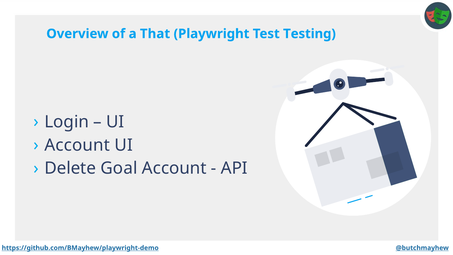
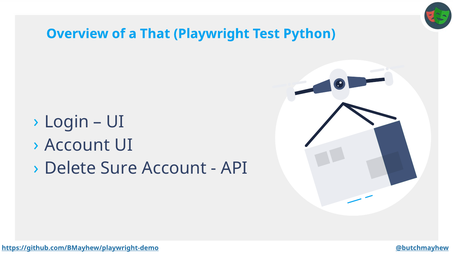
Testing: Testing -> Python
Goal: Goal -> Sure
